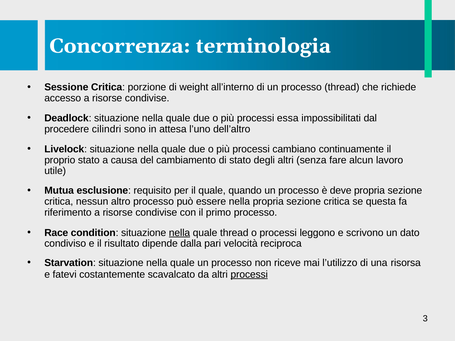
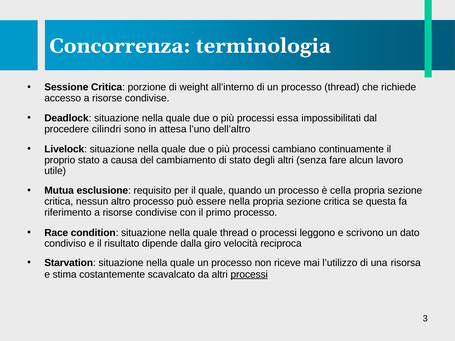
deve: deve -> cella
nella at (179, 233) underline: present -> none
pari: pari -> giro
fatevi: fatevi -> stima
